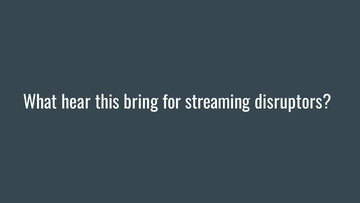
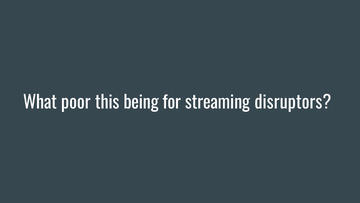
hear: hear -> poor
bring: bring -> being
